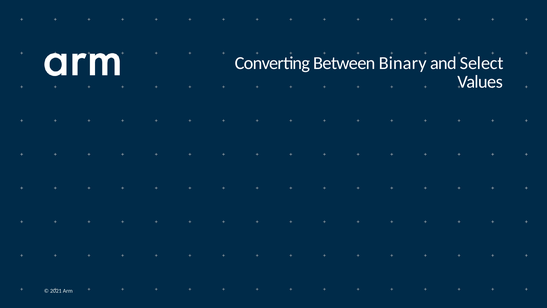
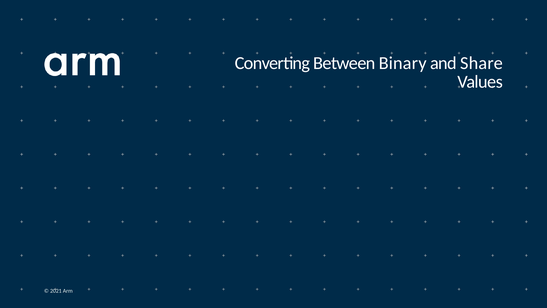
Select: Select -> Share
